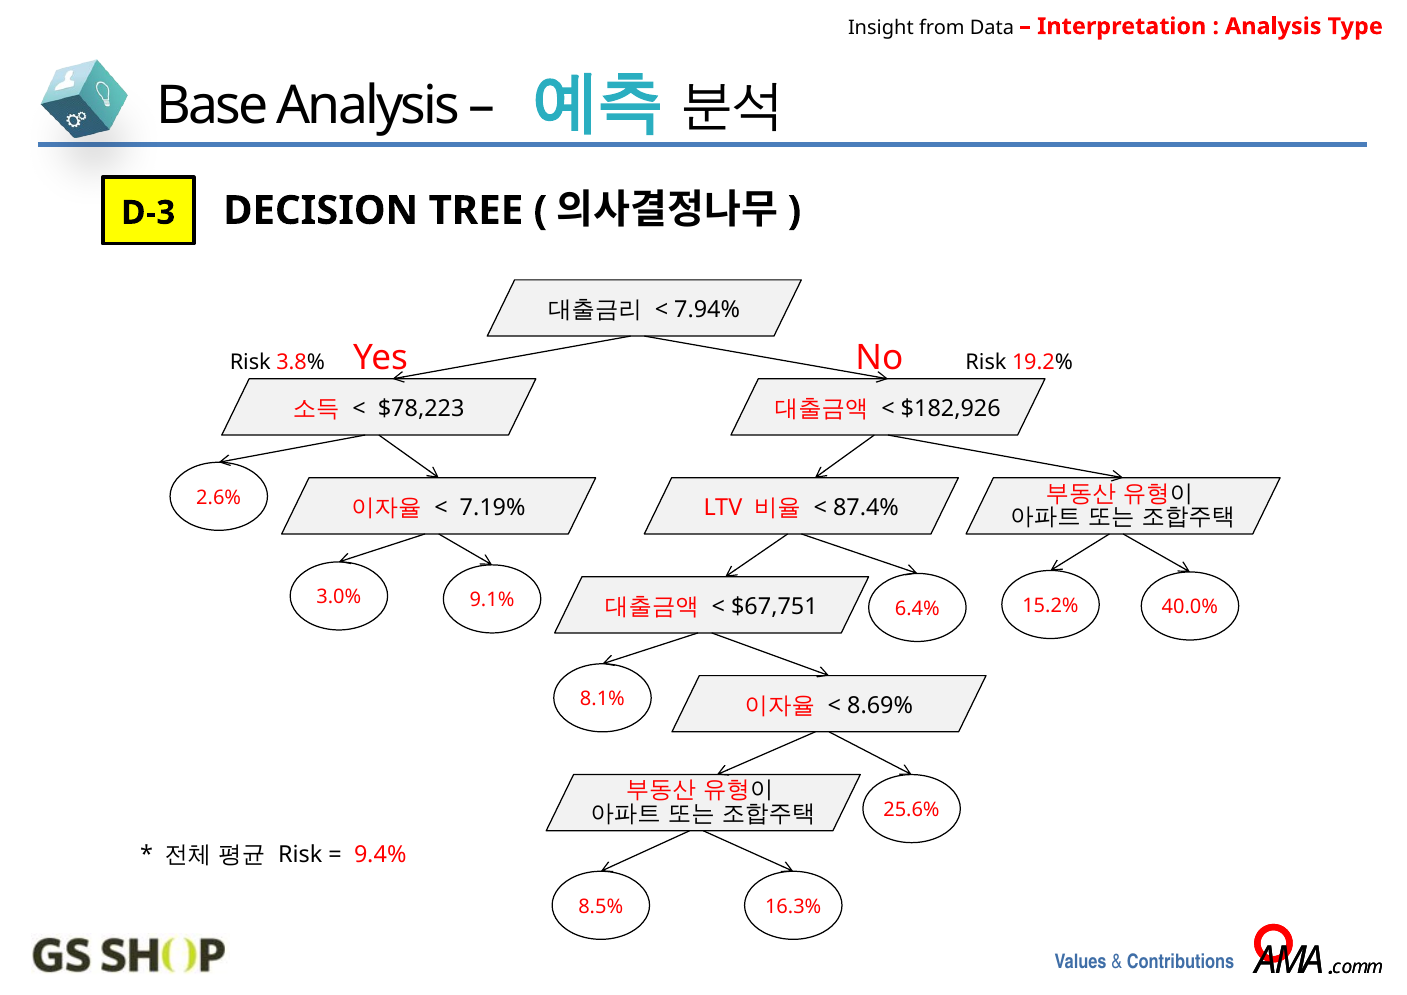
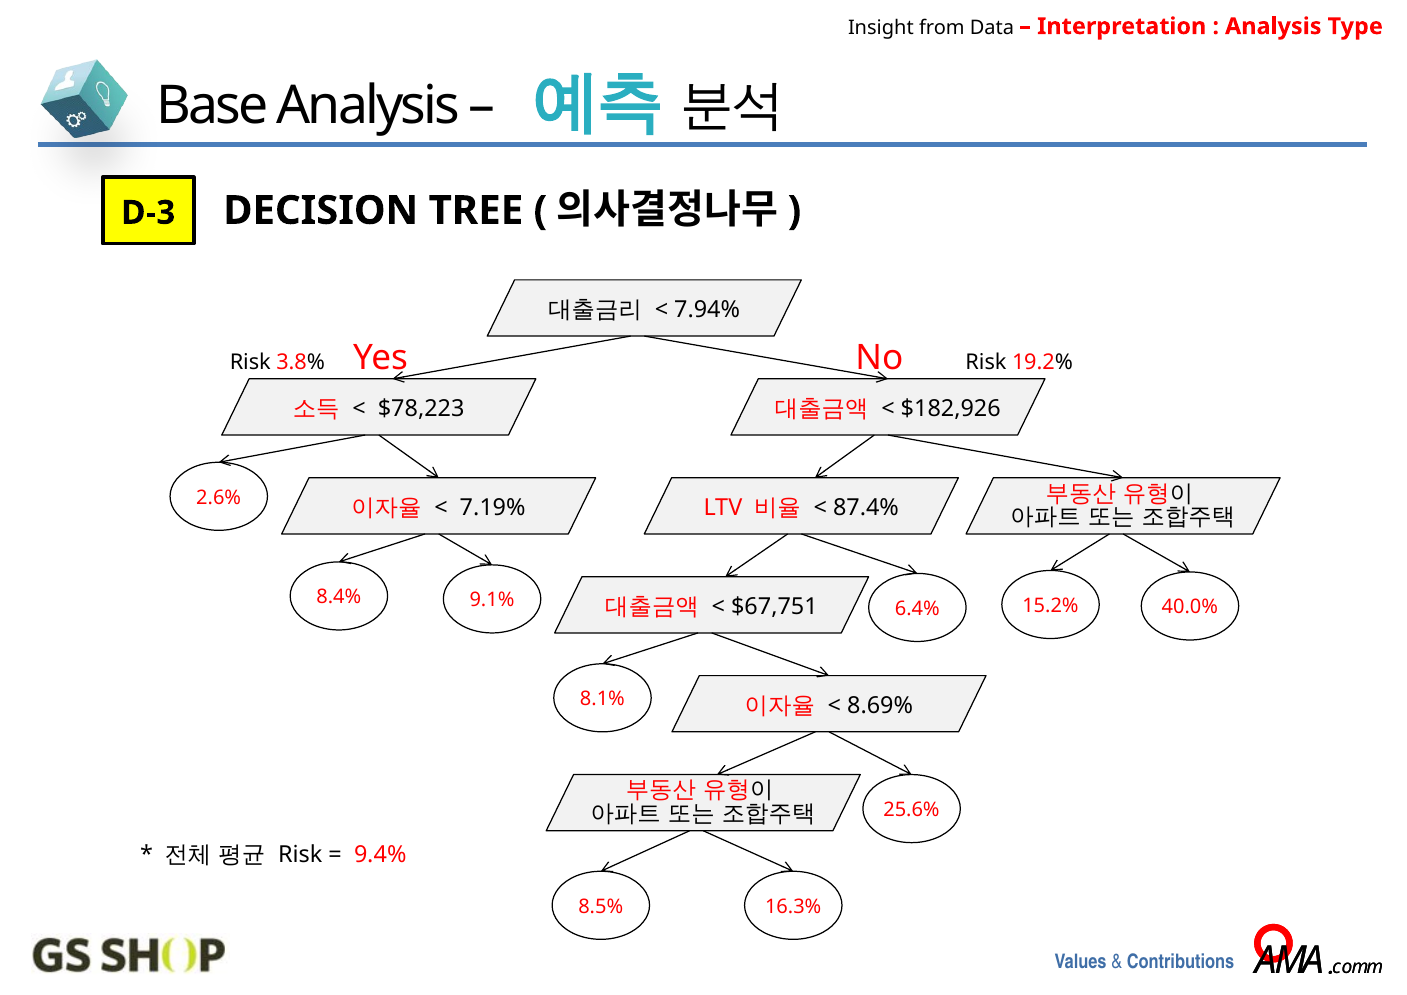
3.0%: 3.0% -> 8.4%
